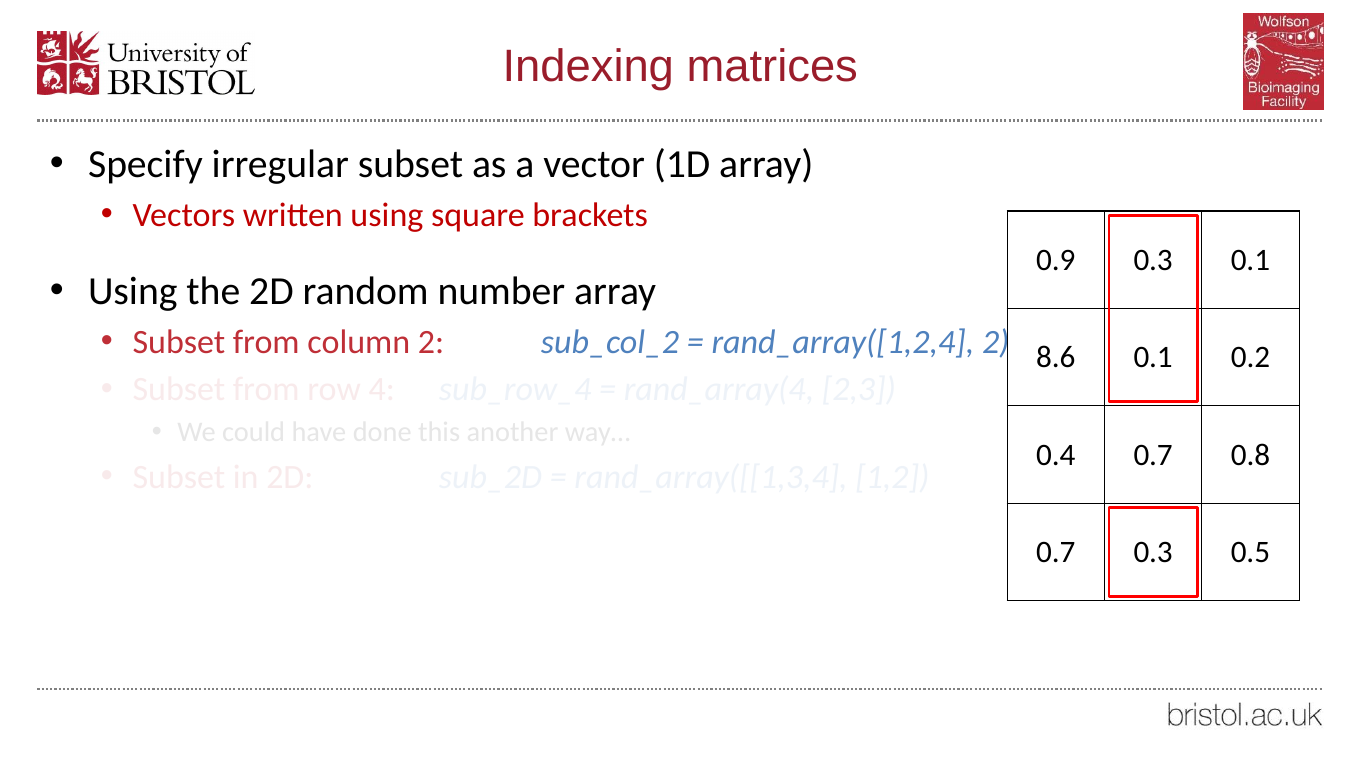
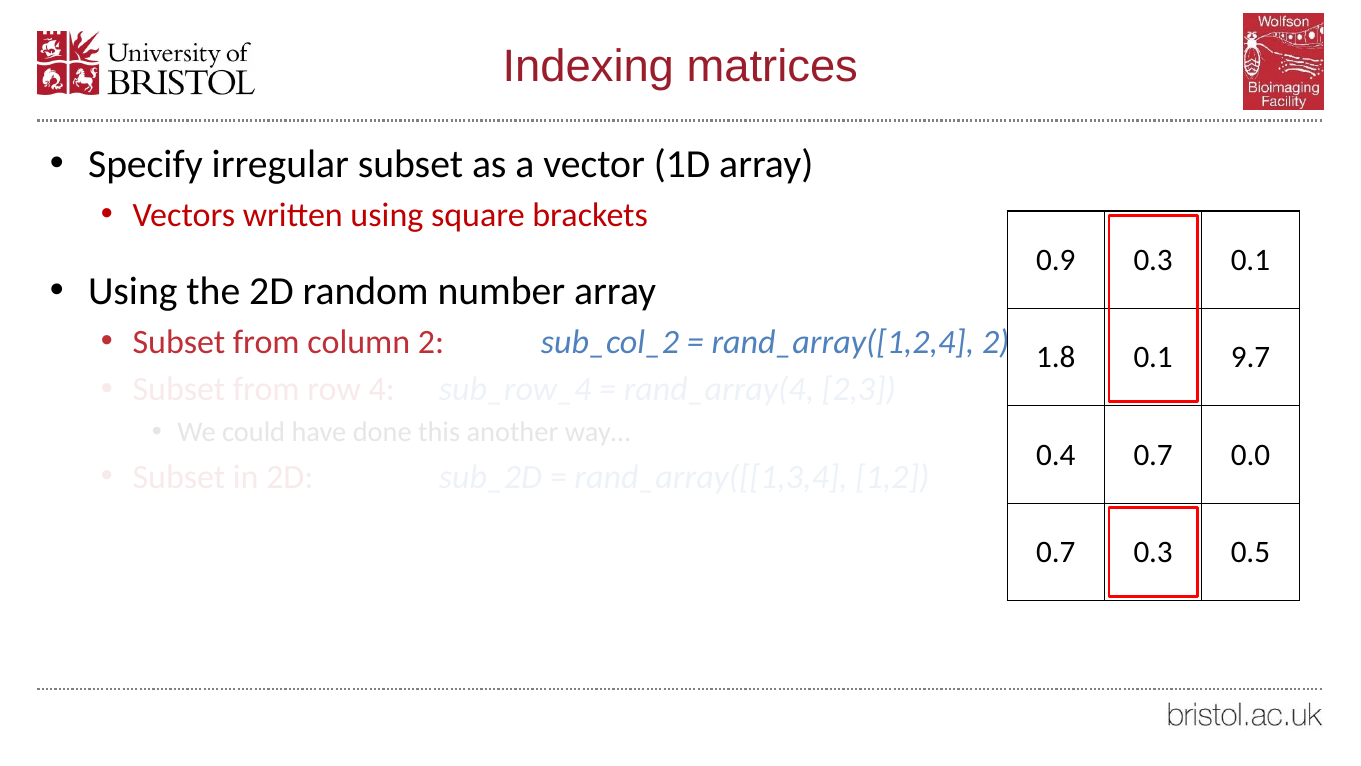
8.6: 8.6 -> 1.8
0.2: 0.2 -> 9.7
0.8: 0.8 -> 0.0
